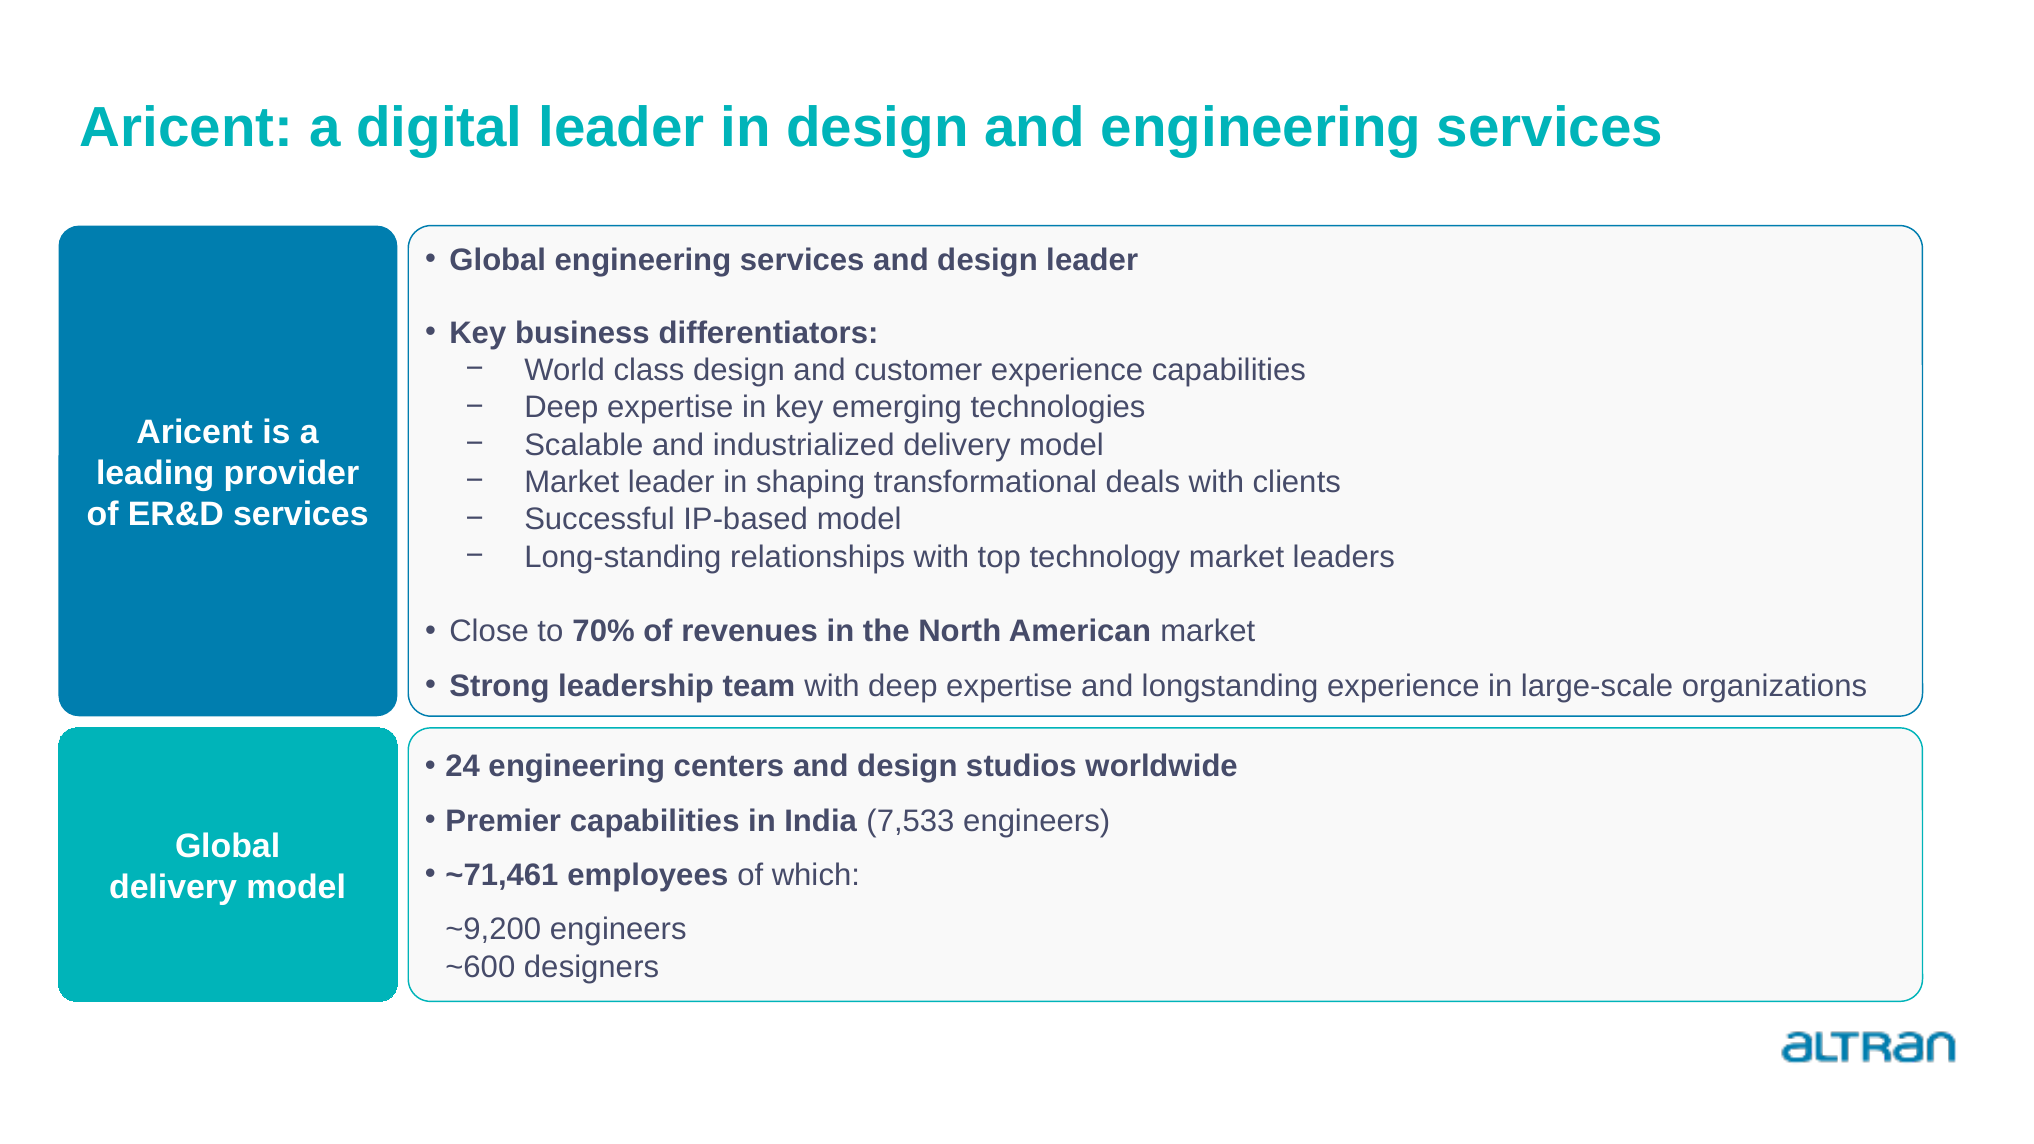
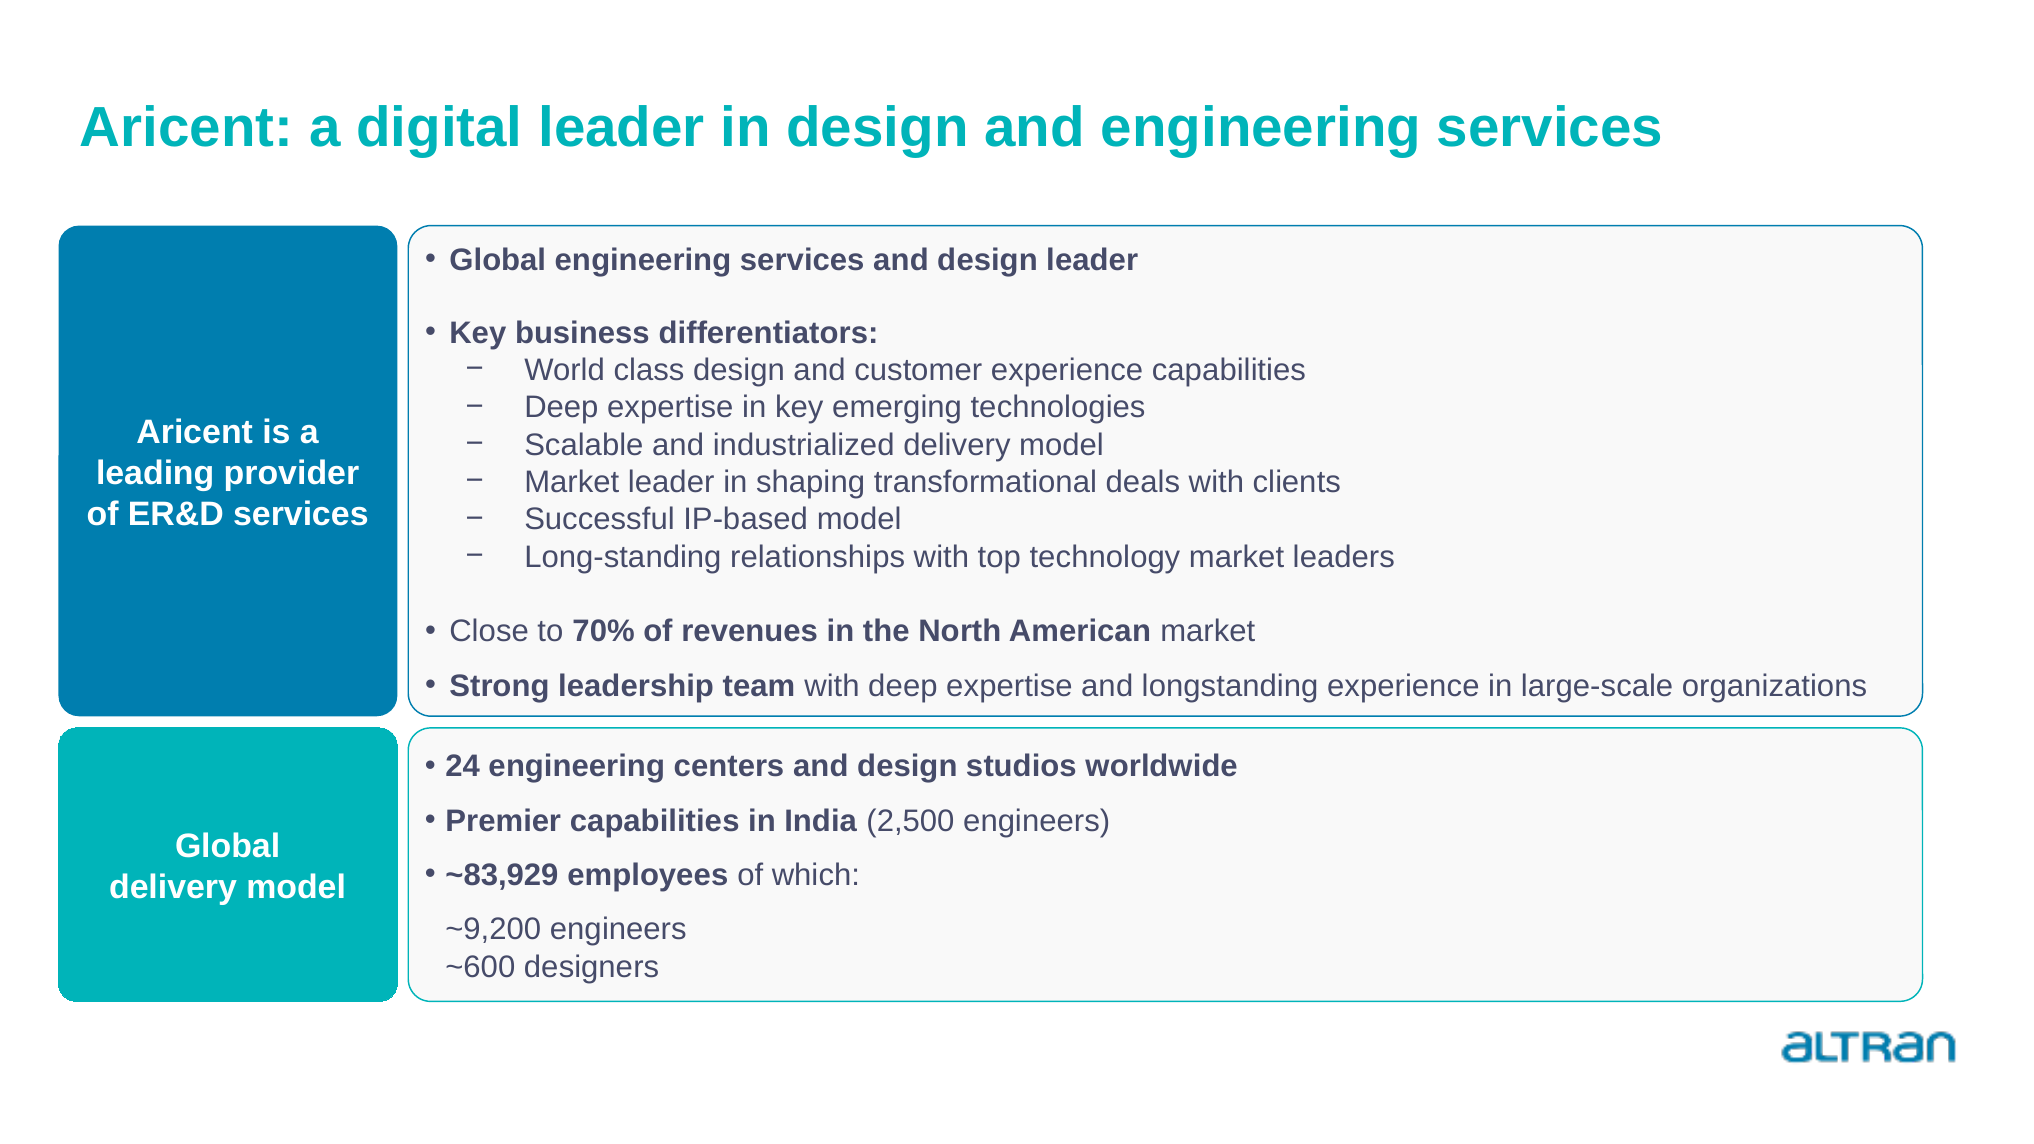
7,533: 7,533 -> 2,500
~71,461: ~71,461 -> ~83,929
